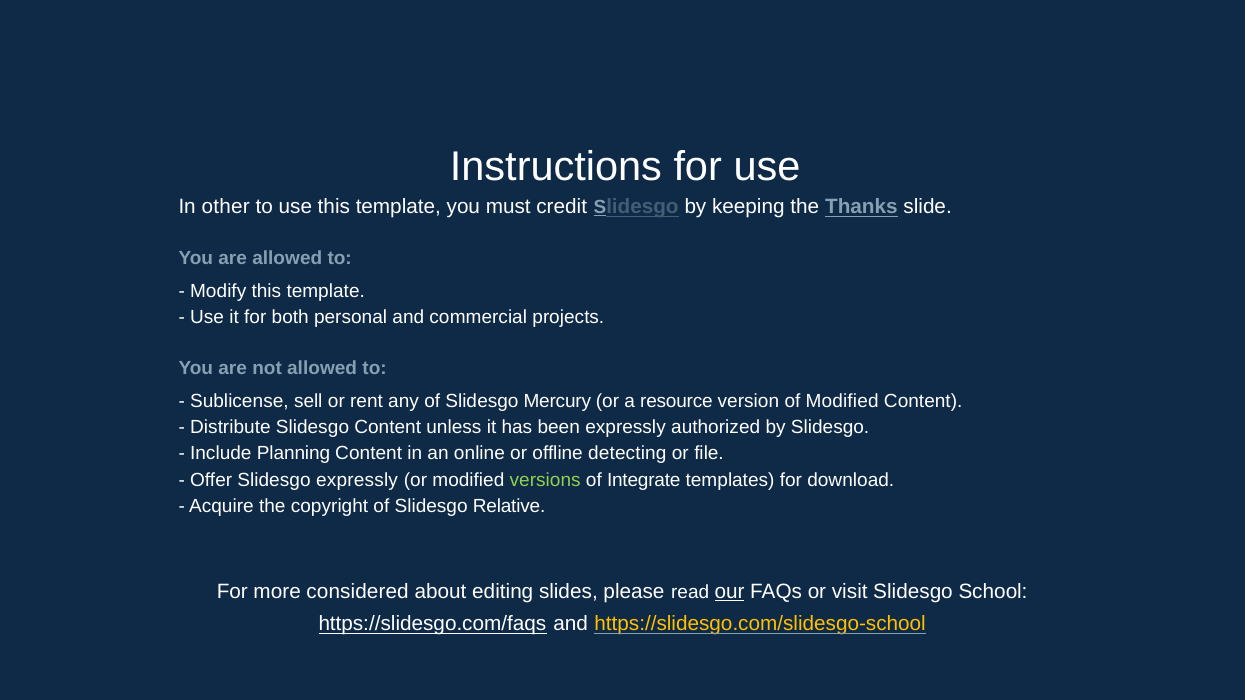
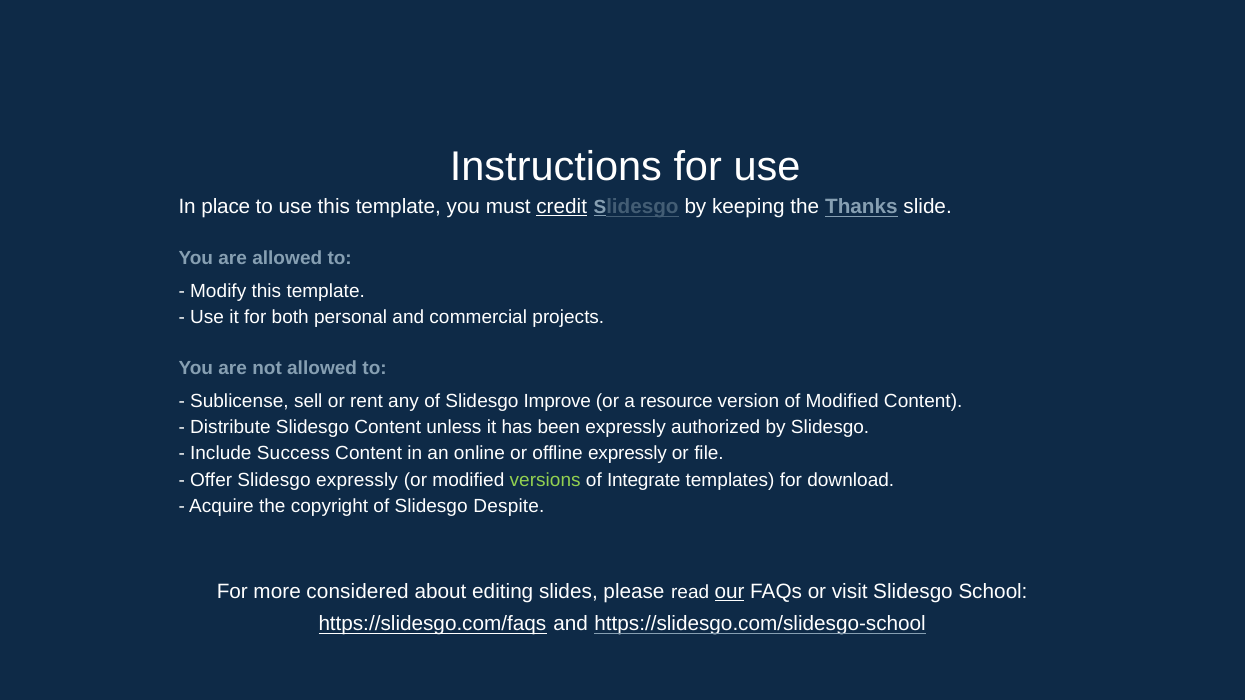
other: other -> place
credit underline: none -> present
Mercury: Mercury -> Improve
Planning: Planning -> Success
offline detecting: detecting -> expressly
Relative: Relative -> Despite
https://slidesgo.com/slidesgo-school colour: yellow -> white
